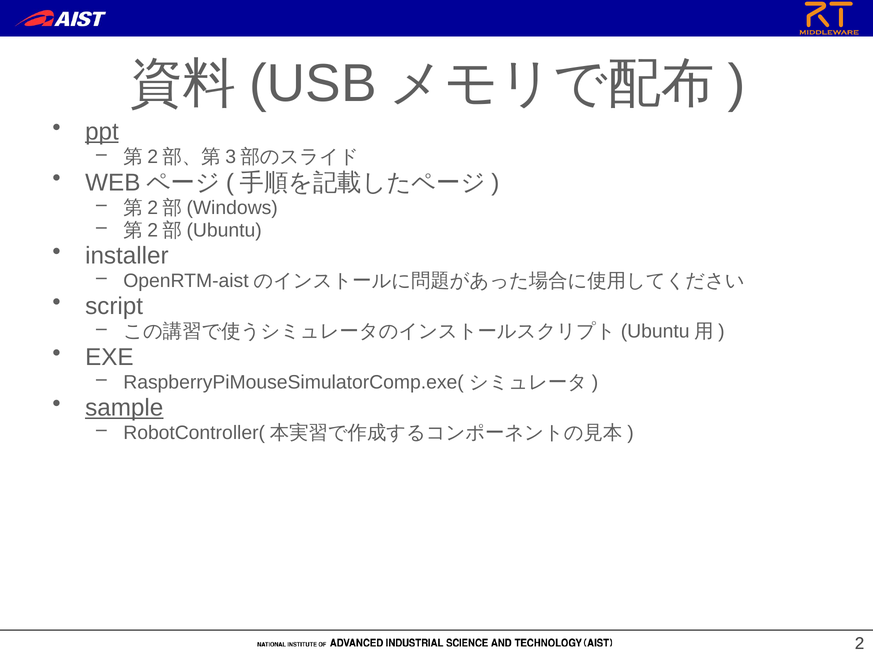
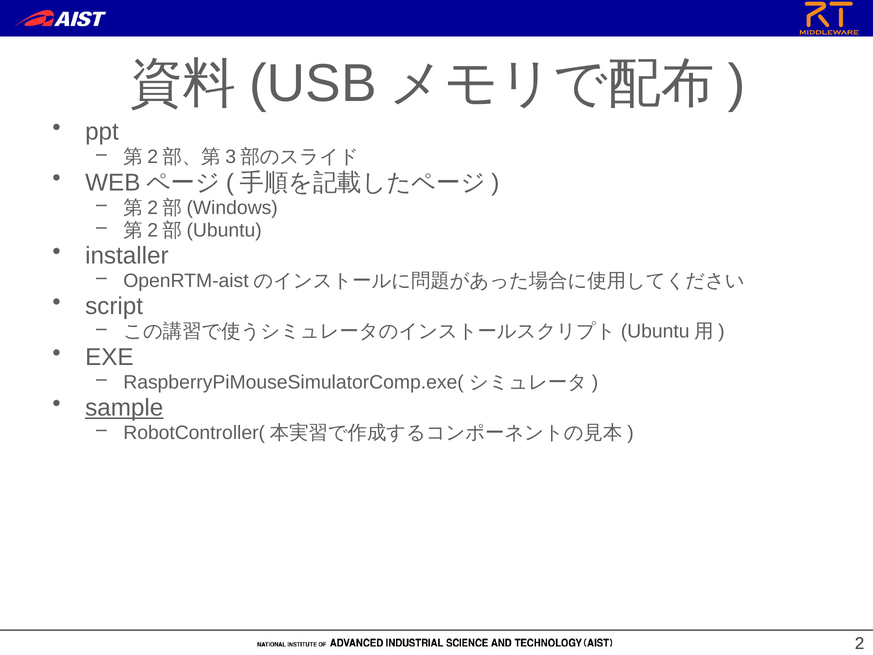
ppt underline: present -> none
